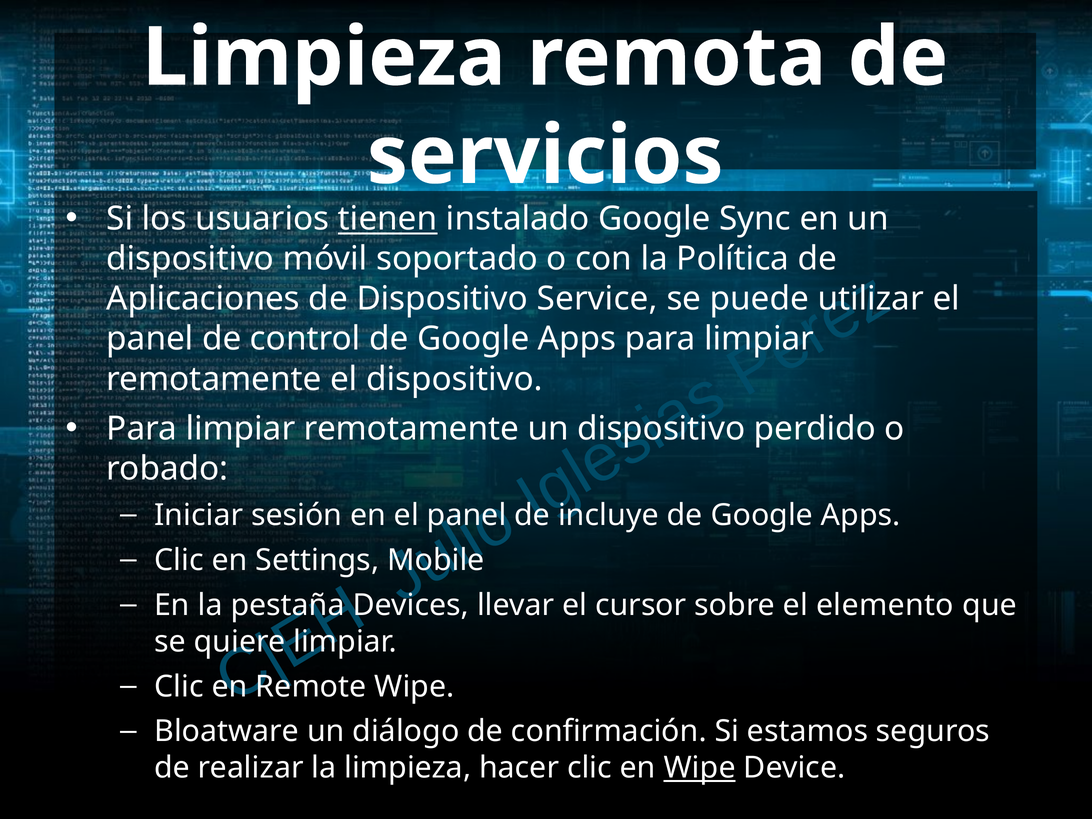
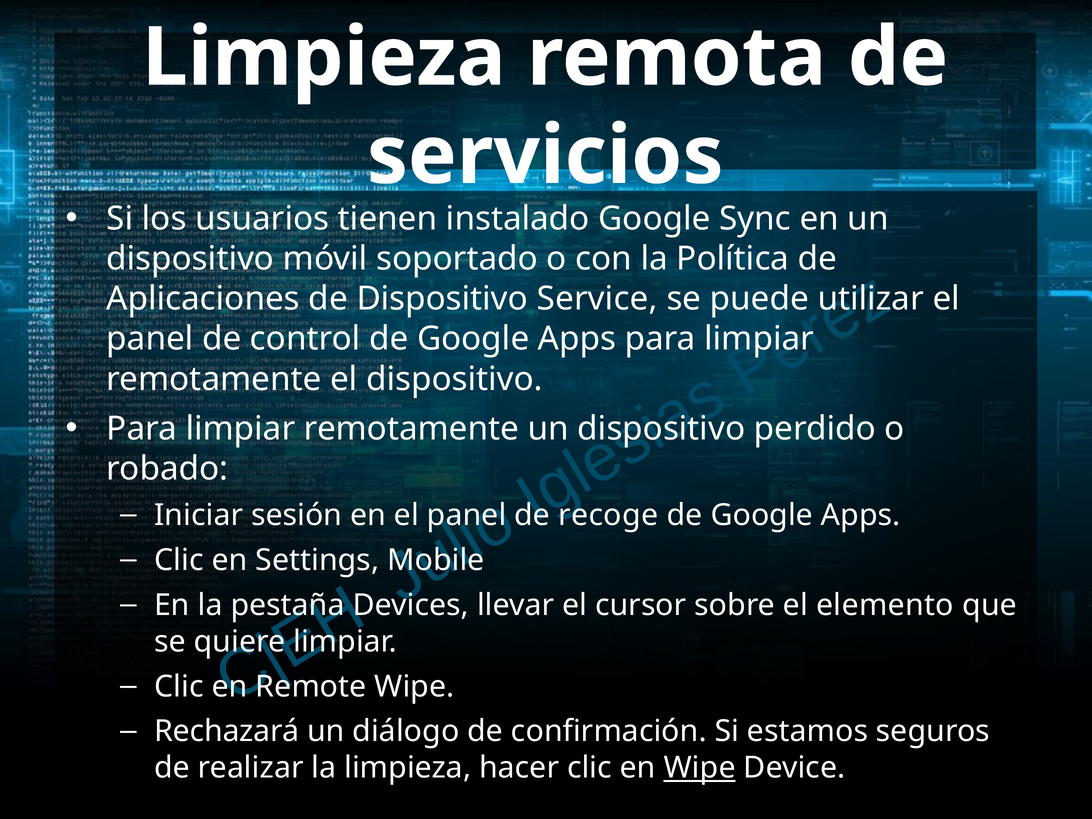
tienen underline: present -> none
incluye: incluye -> recoge
Bloatware: Bloatware -> Rechazará
